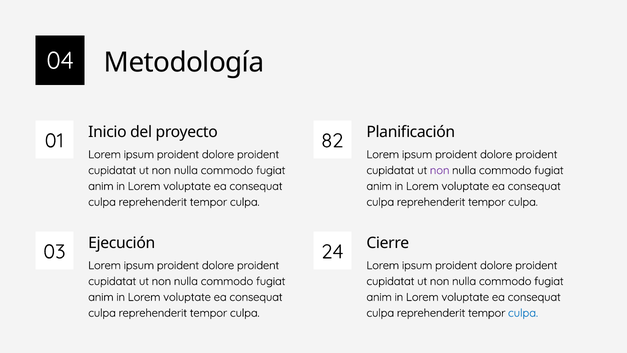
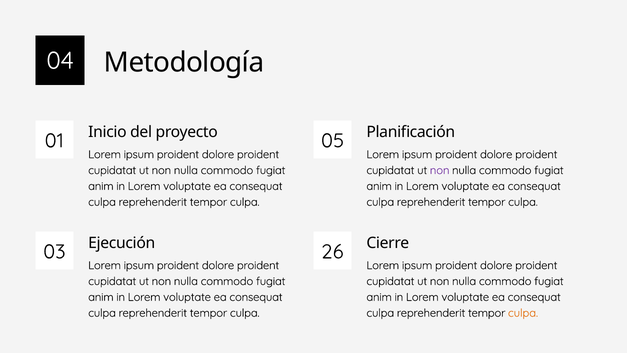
82: 82 -> 05
24: 24 -> 26
culpa at (523, 313) colour: blue -> orange
